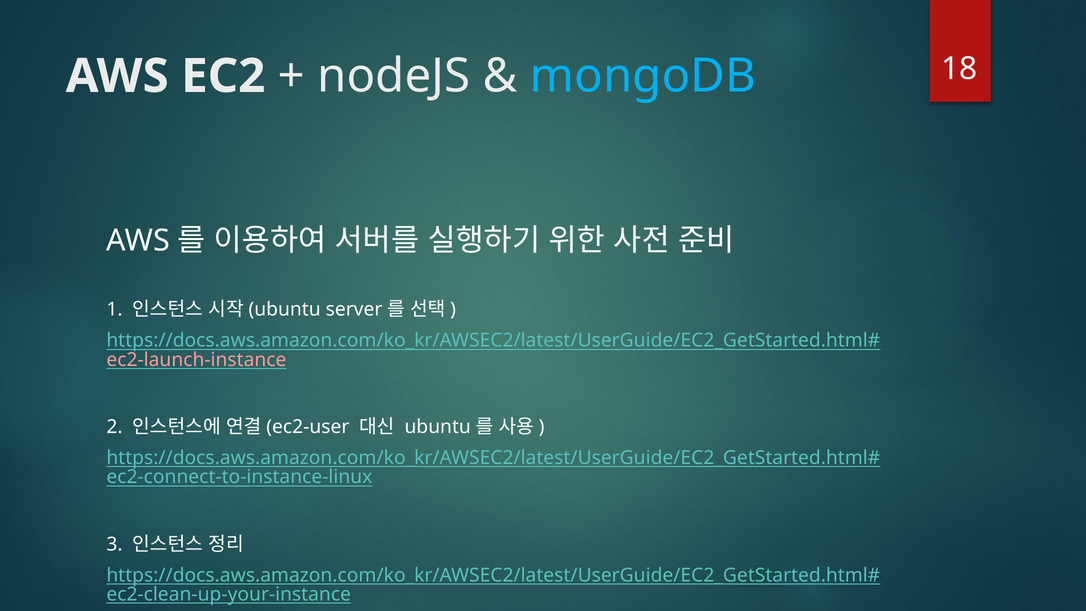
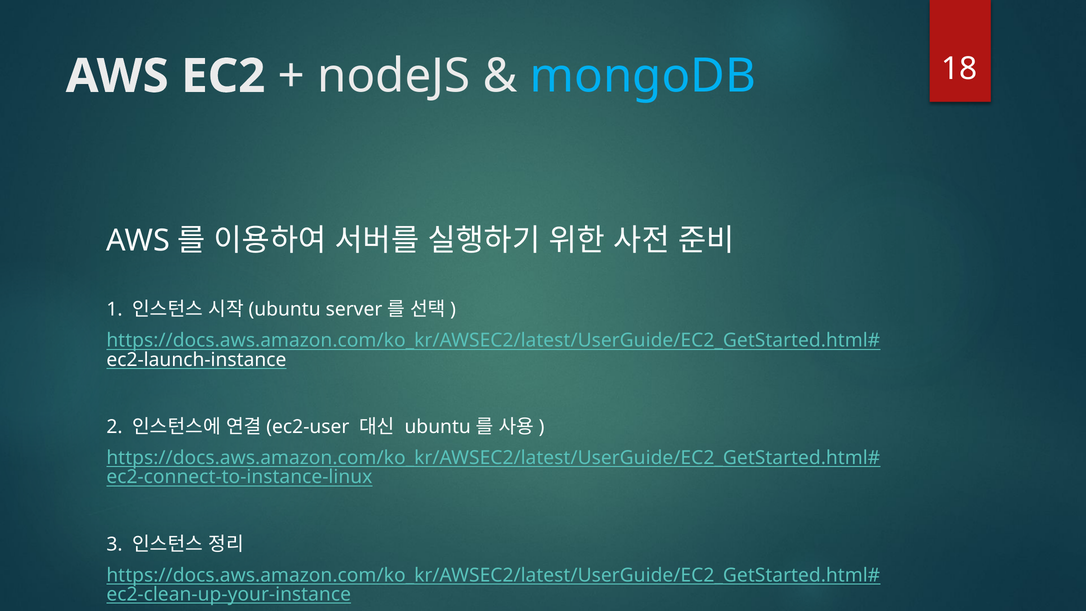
ec2-launch-instance colour: pink -> white
